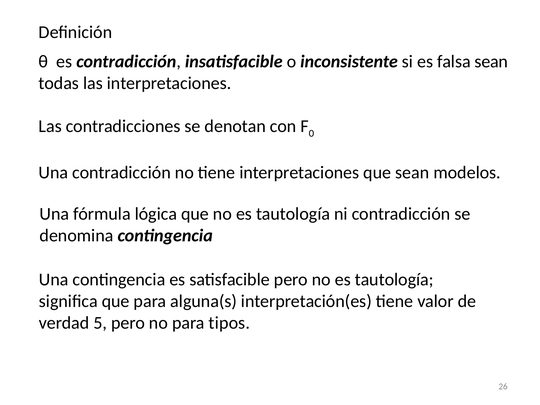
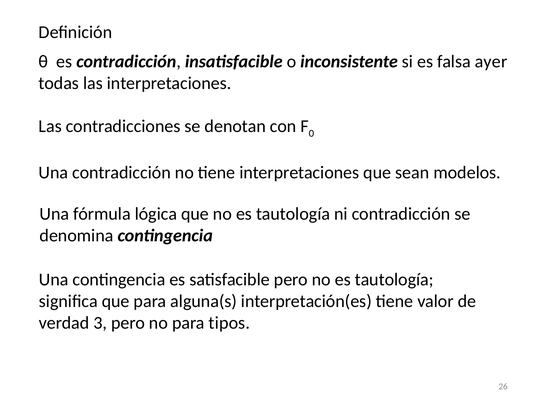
falsa sean: sean -> ayer
5: 5 -> 3
